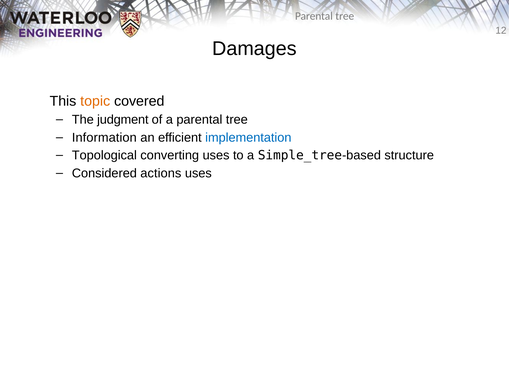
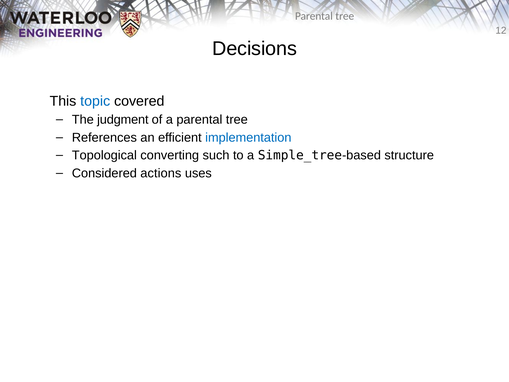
Damages: Damages -> Decisions
topic colour: orange -> blue
Information: Information -> References
converting uses: uses -> such
